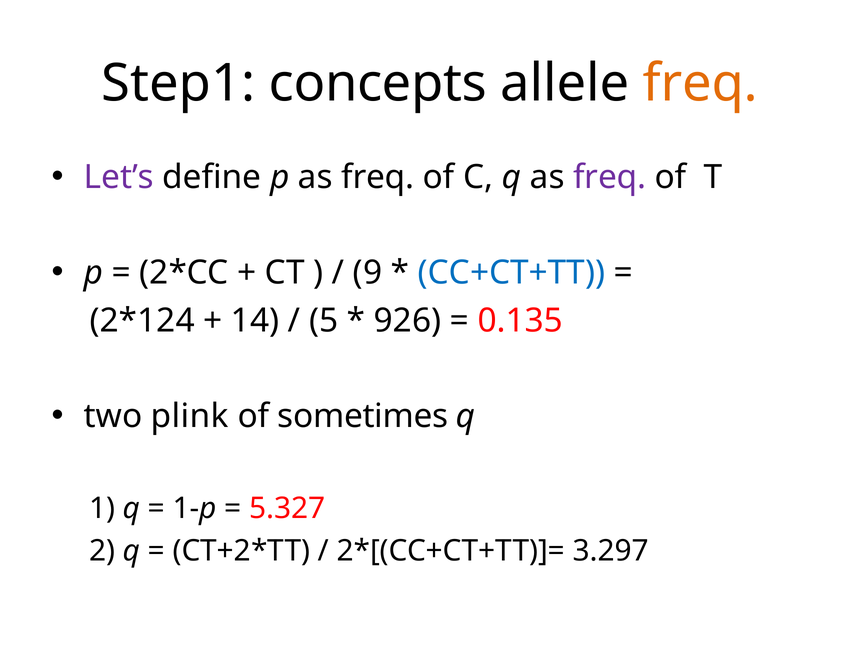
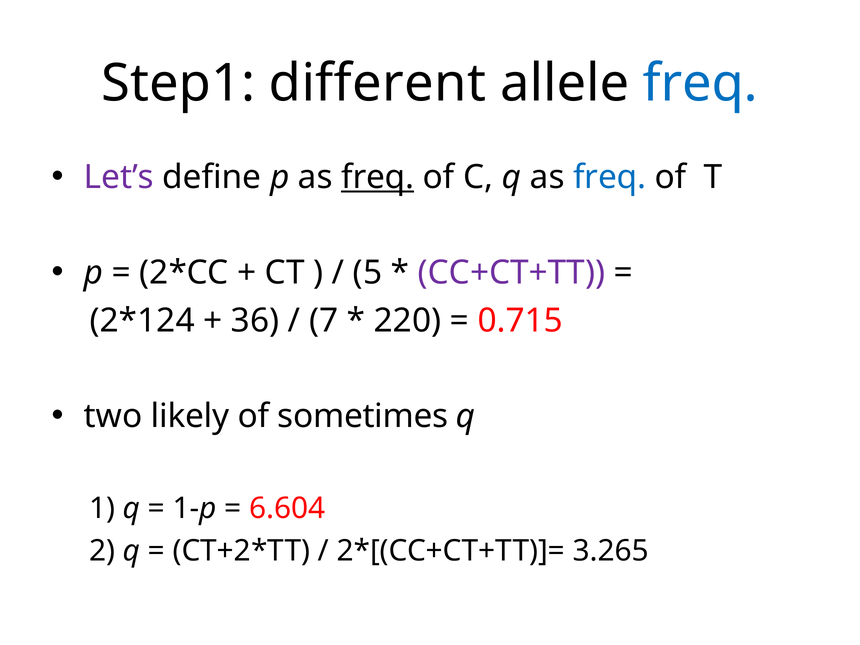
concepts: concepts -> different
freq at (700, 83) colour: orange -> blue
freq at (378, 177) underline: none -> present
freq at (610, 177) colour: purple -> blue
9: 9 -> 5
CC+CT+TT colour: blue -> purple
14: 14 -> 36
5: 5 -> 7
926: 926 -> 220
0.135: 0.135 -> 0.715
plink: plink -> likely
5.327: 5.327 -> 6.604
3.297: 3.297 -> 3.265
